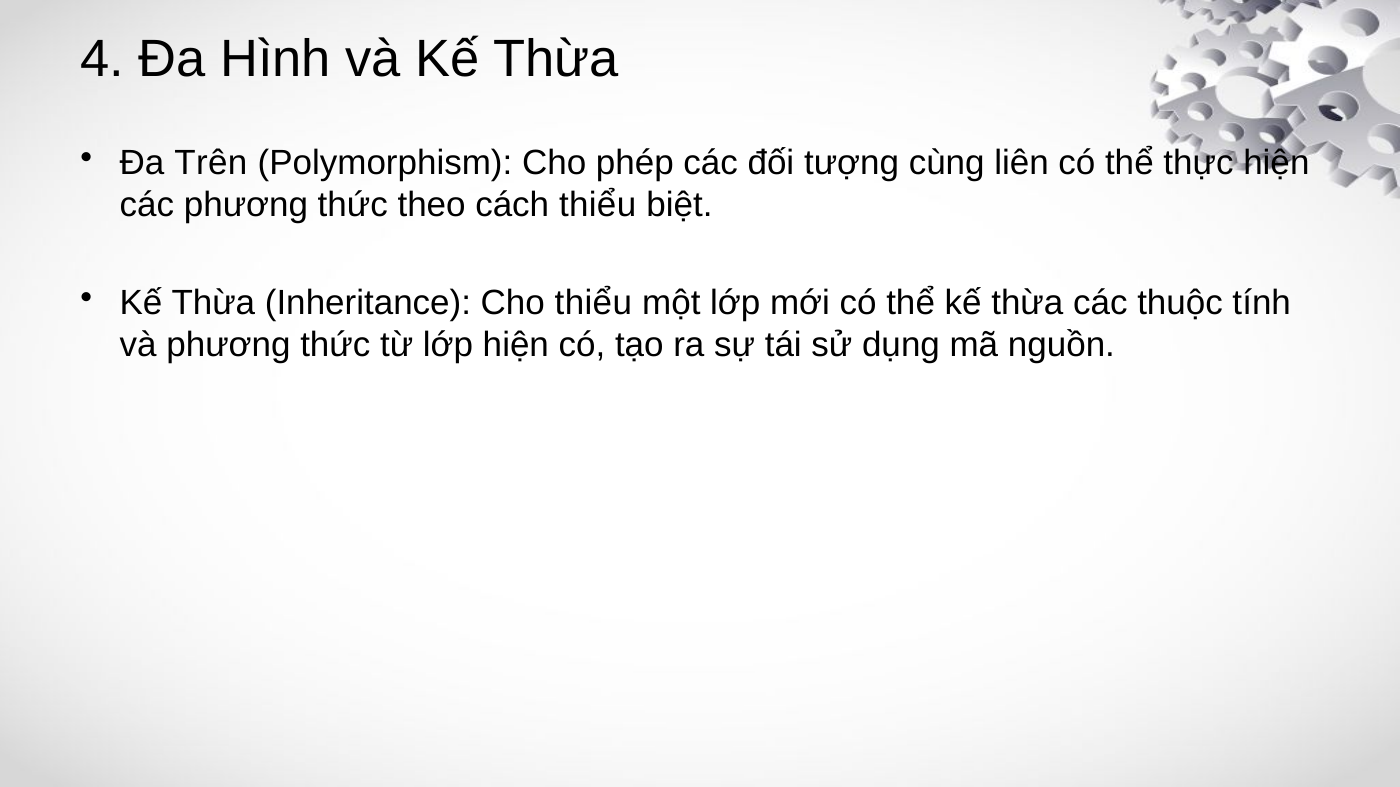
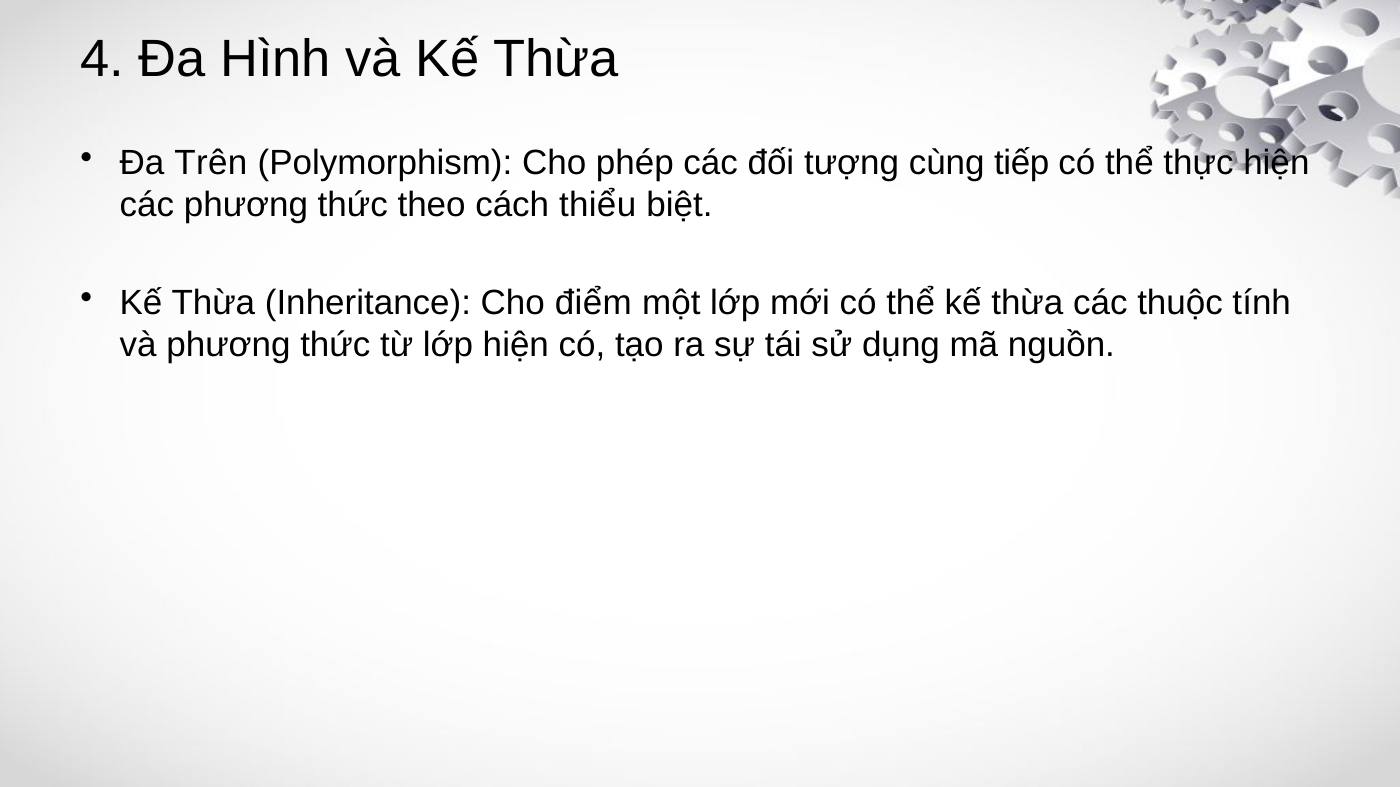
liên: liên -> tiếp
Cho thiểu: thiểu -> điểm
